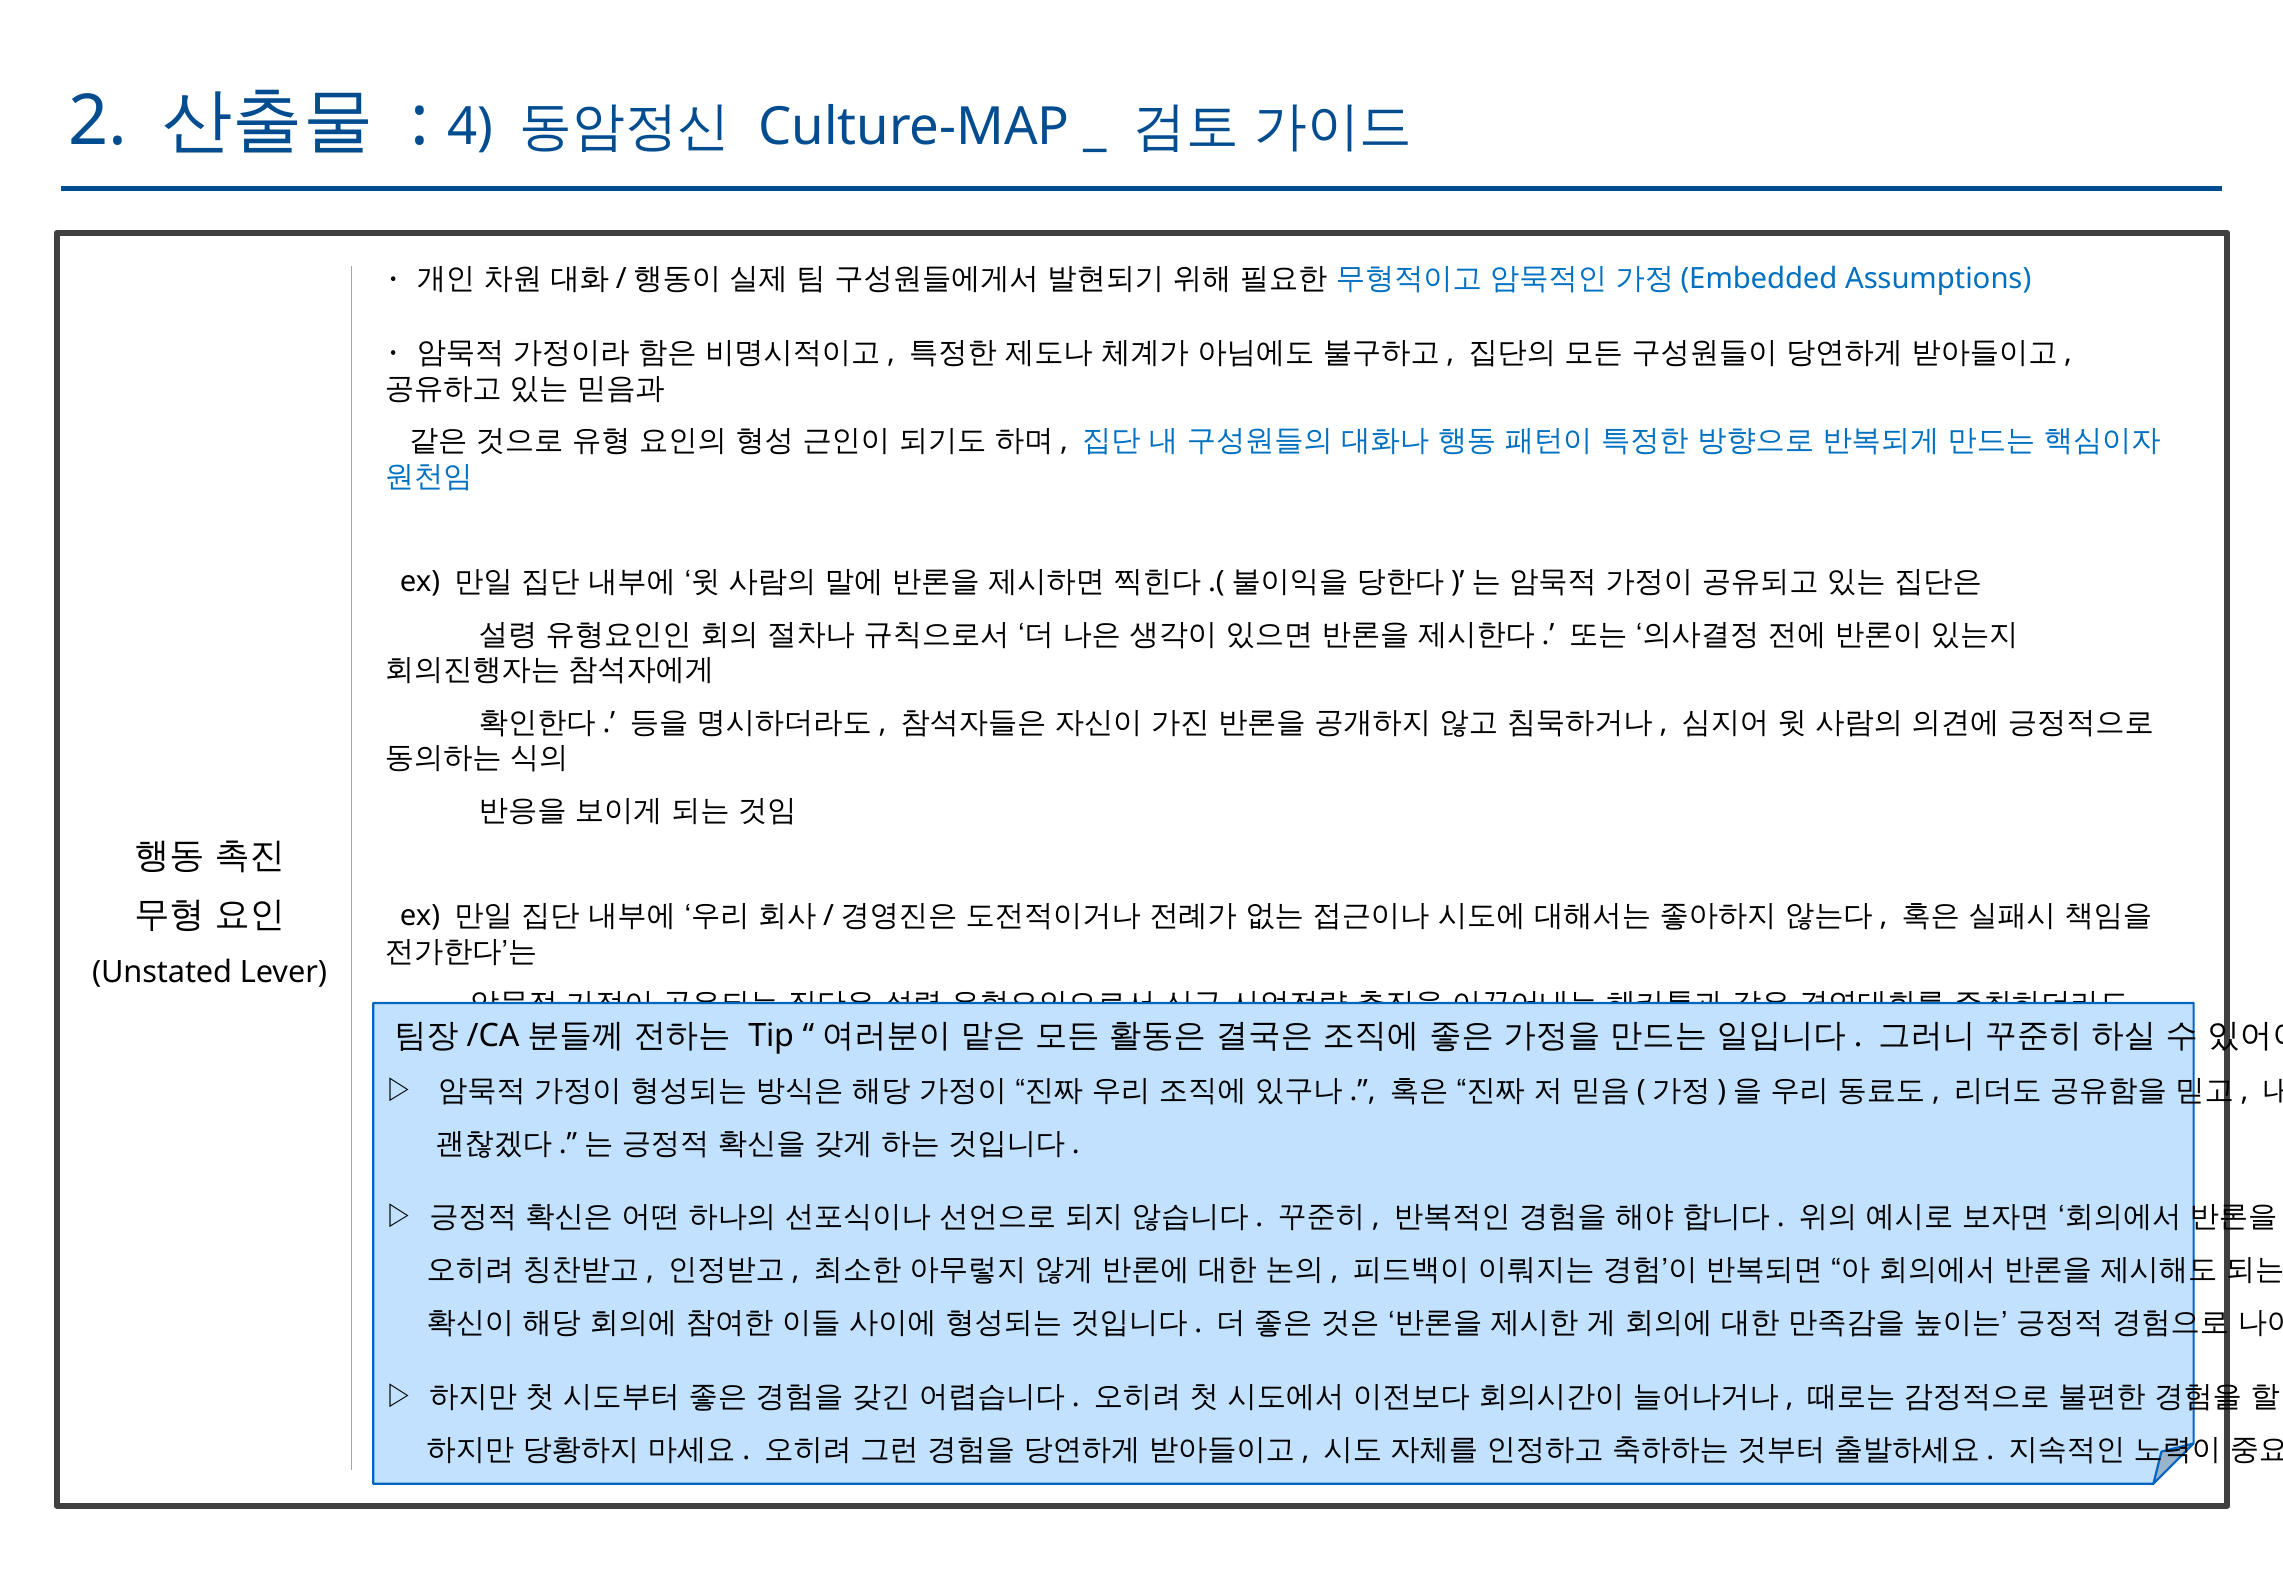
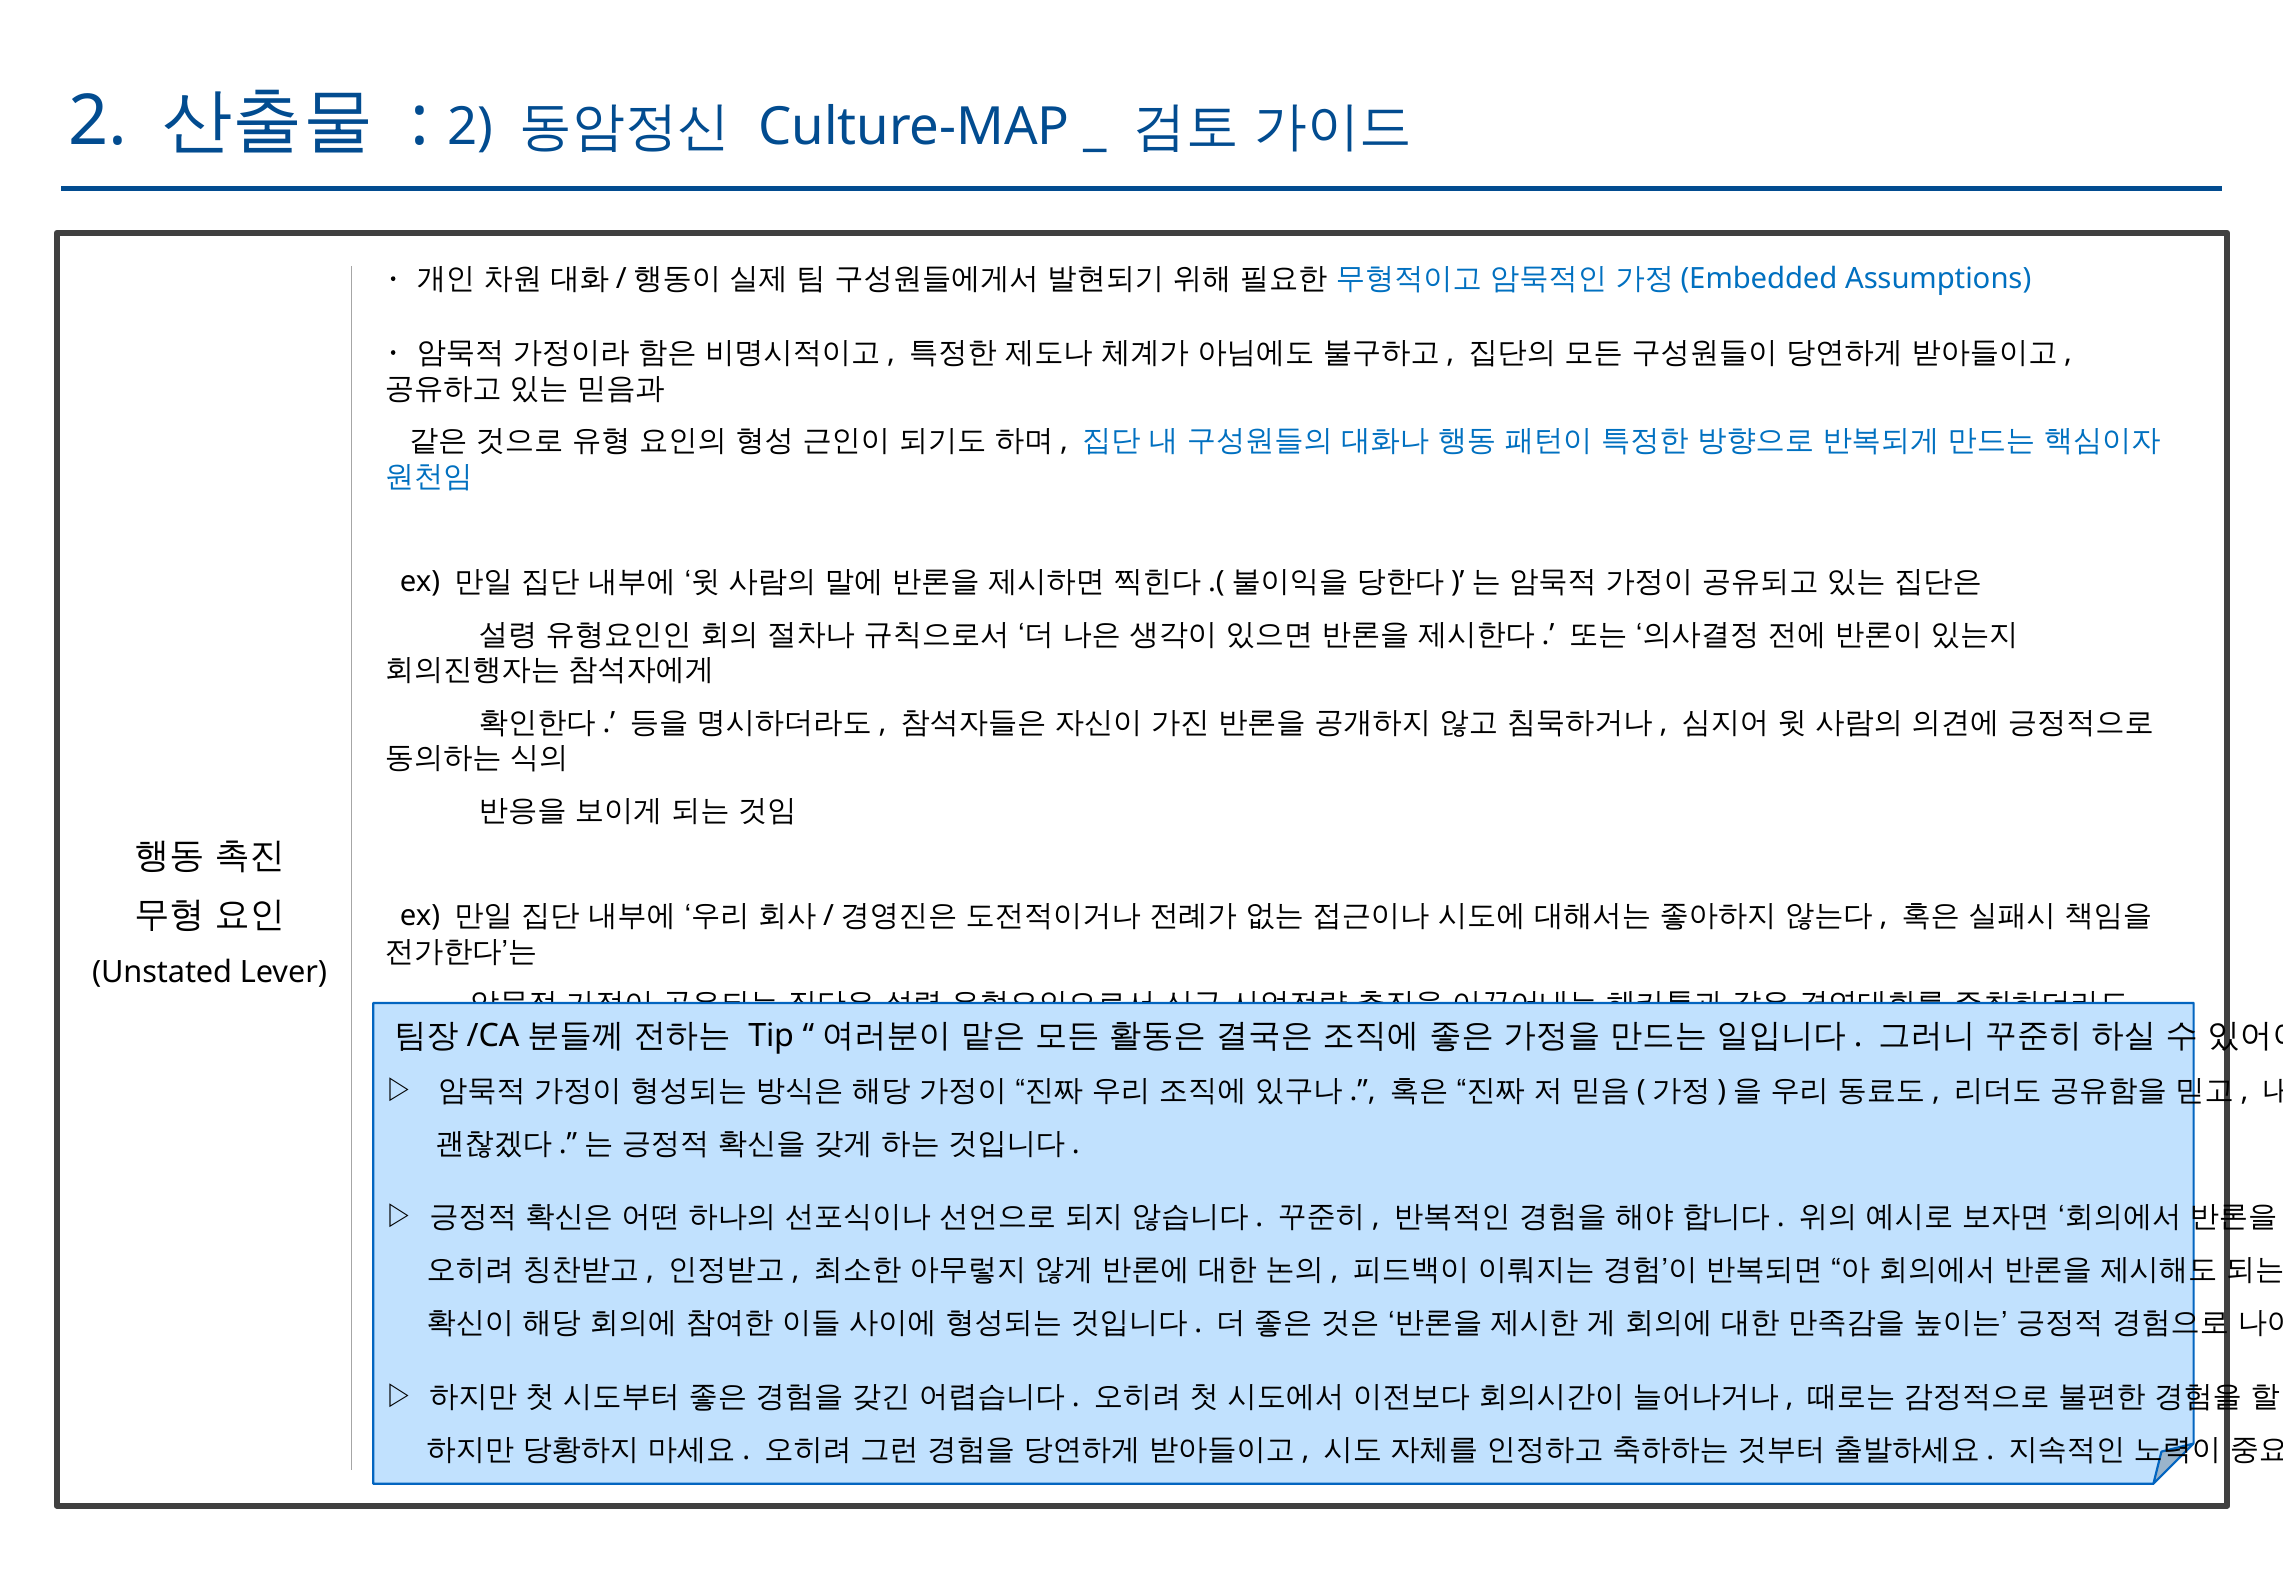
4 at (471, 127): 4 -> 2
